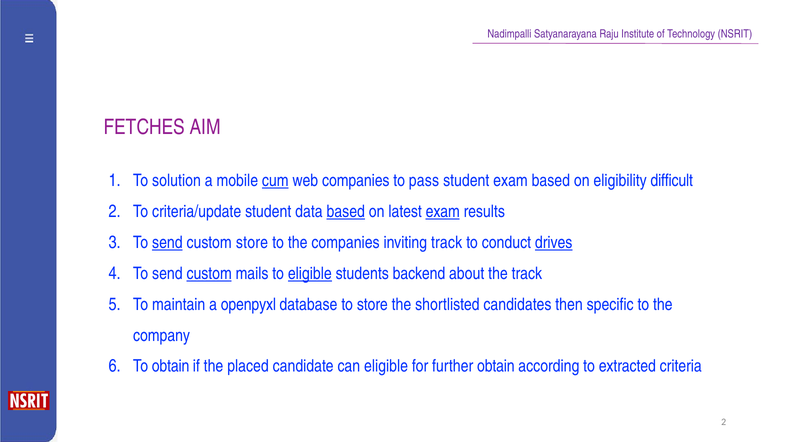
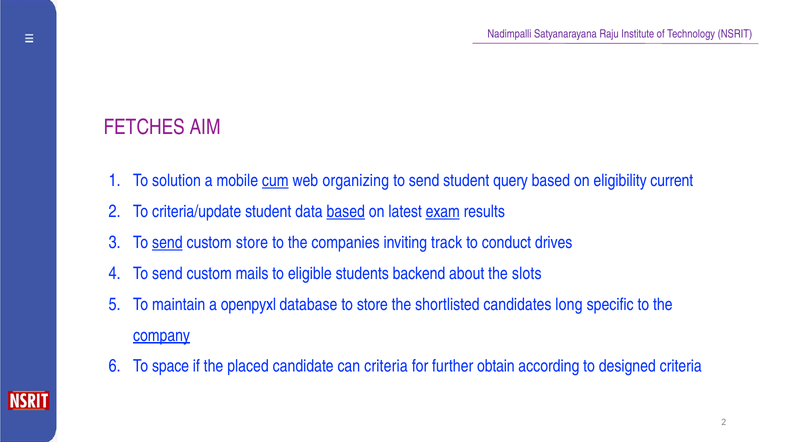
web companies: companies -> organizing
pass at (424, 181): pass -> send
student exam: exam -> query
difficult: difficult -> current
drives underline: present -> none
custom at (209, 274) underline: present -> none
eligible at (310, 274) underline: present -> none
the track: track -> slots
then: then -> long
company underline: none -> present
To obtain: obtain -> space
can eligible: eligible -> criteria
extracted: extracted -> designed
